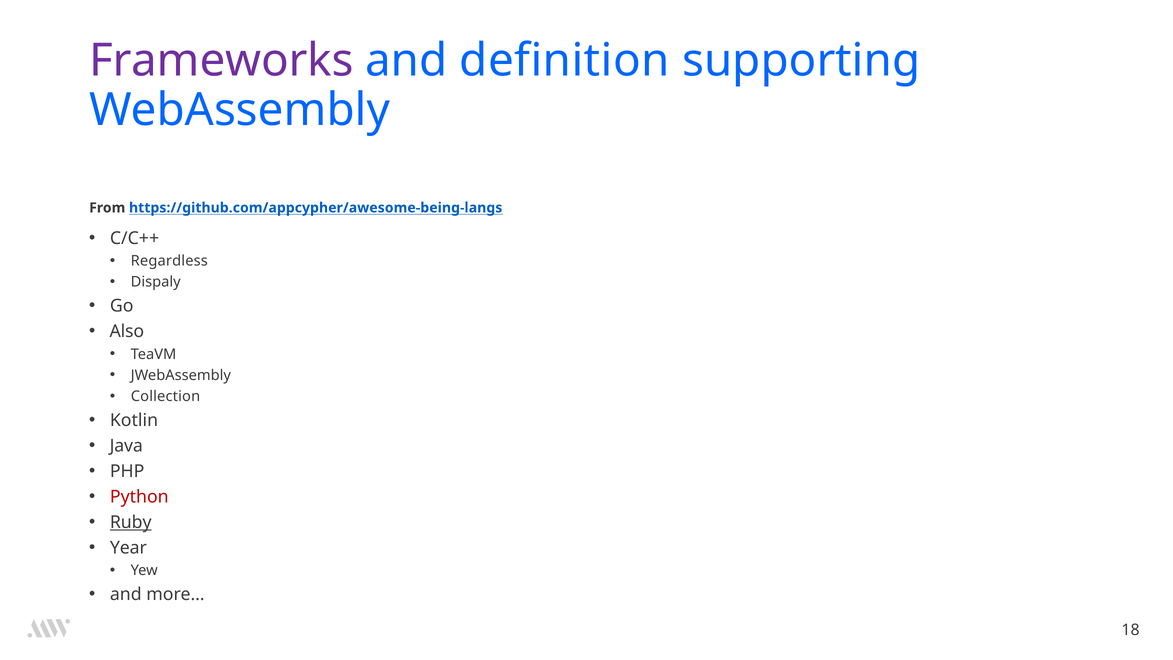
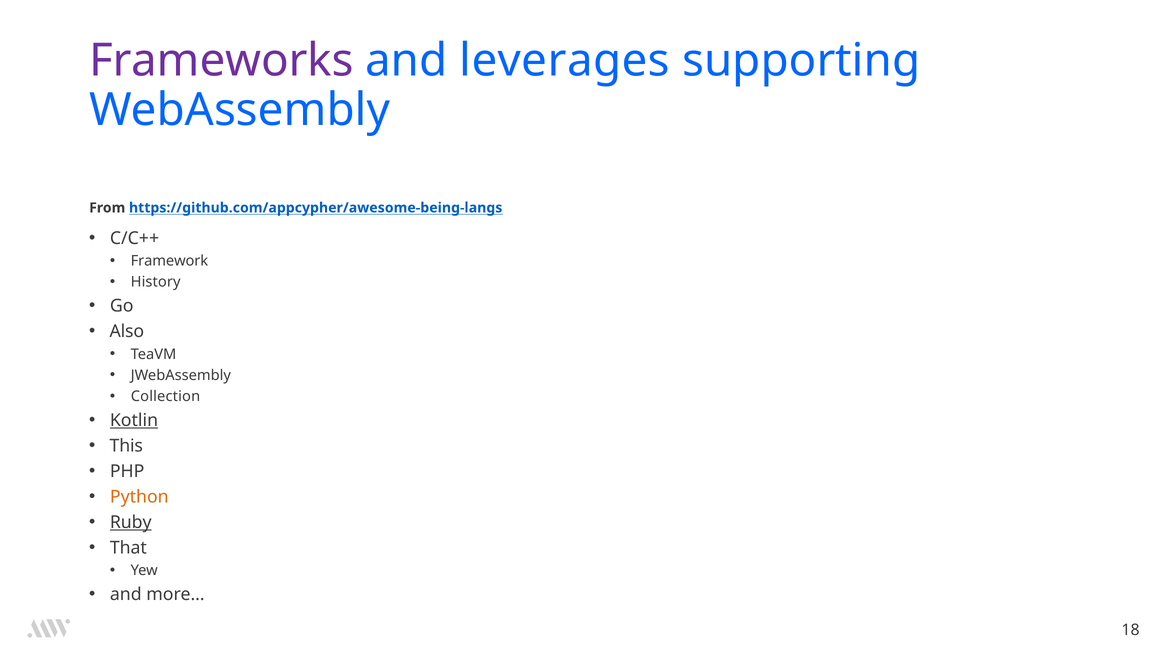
definition: definition -> leverages
Regardless: Regardless -> Framework
Dispaly: Dispaly -> History
Kotlin underline: none -> present
Java: Java -> This
Python colour: red -> orange
Year: Year -> That
